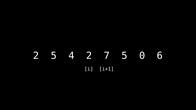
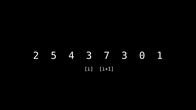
4 2: 2 -> 3
7 5: 5 -> 3
6: 6 -> 1
